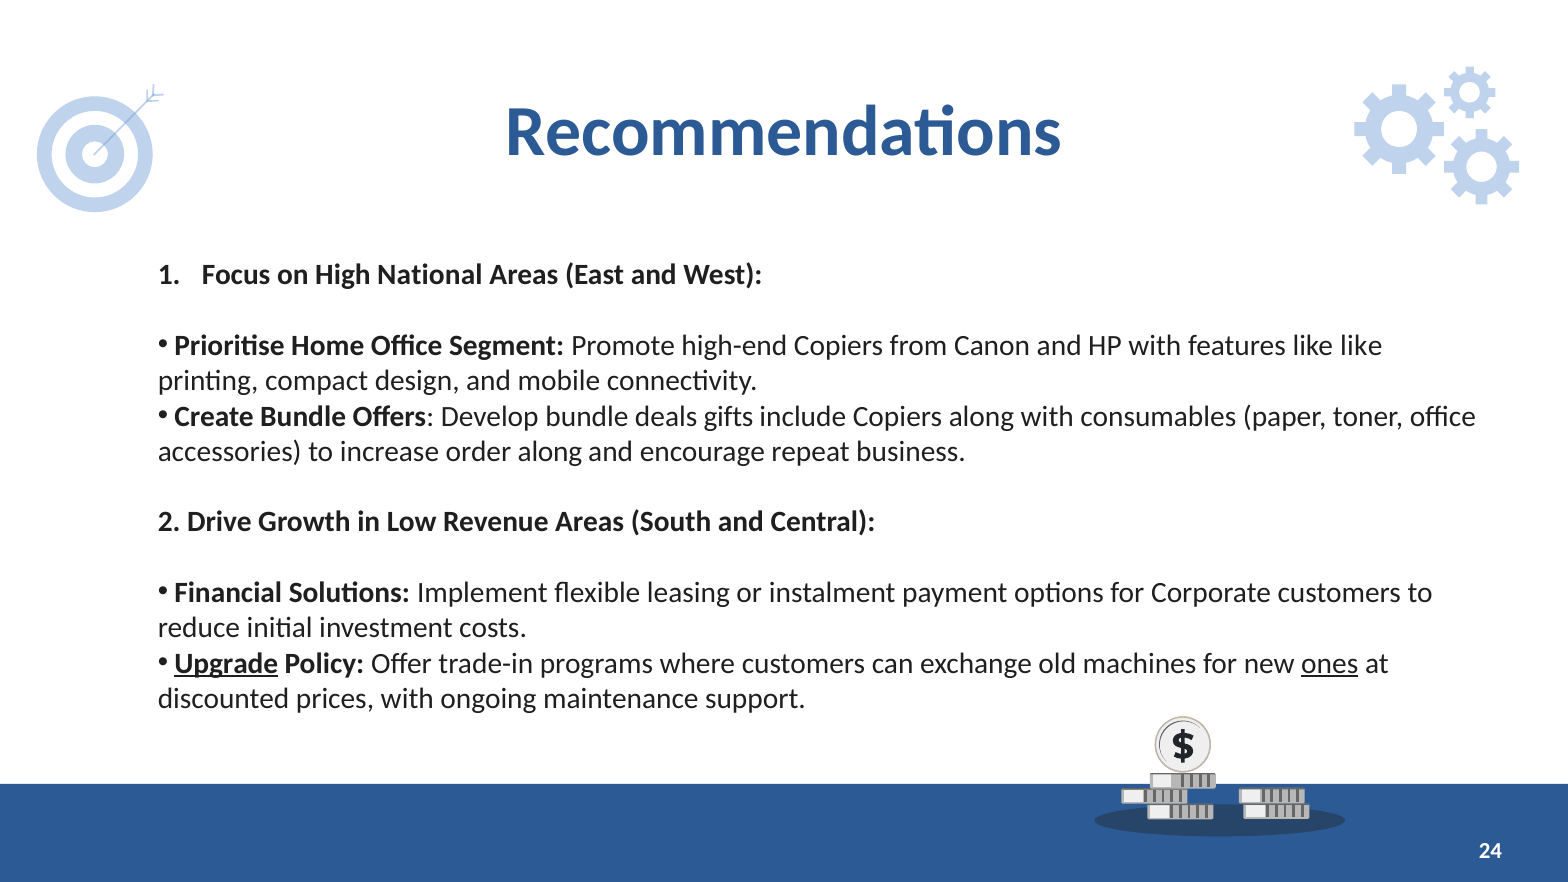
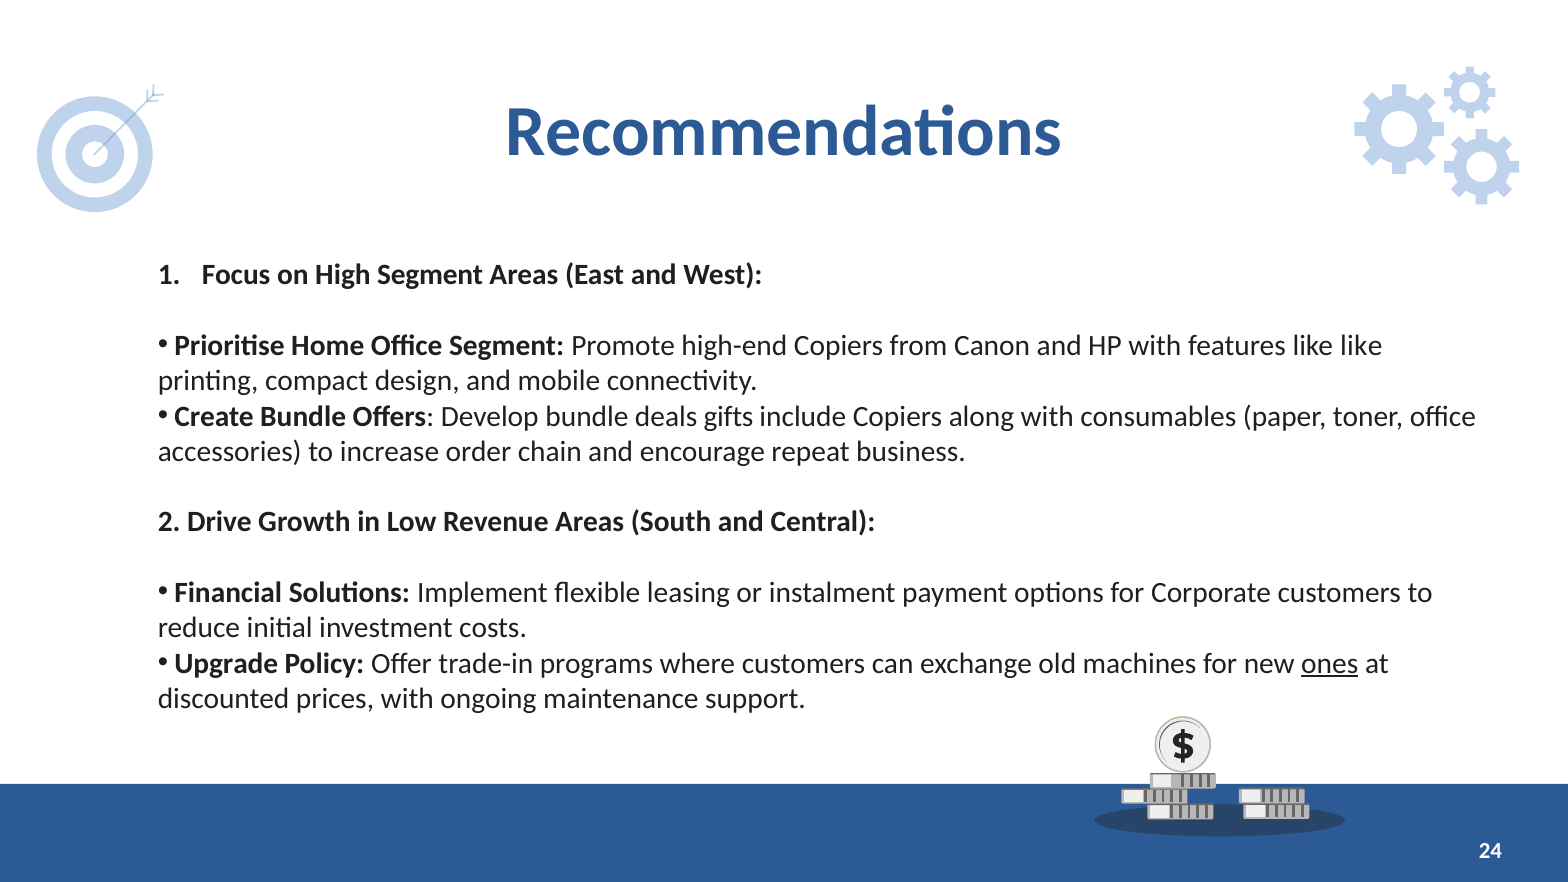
High National: National -> Segment
order along: along -> chain
Upgrade underline: present -> none
